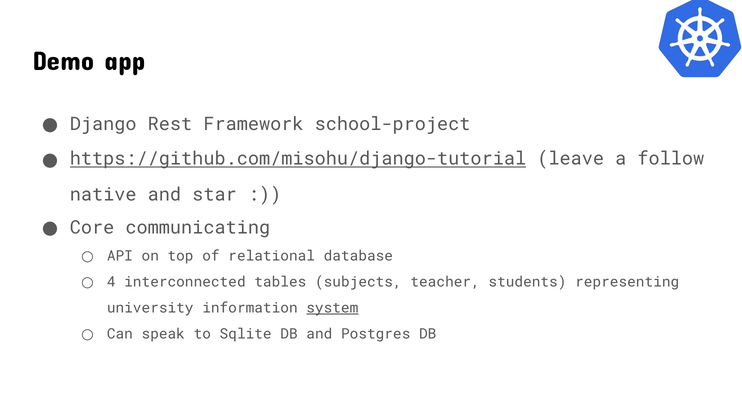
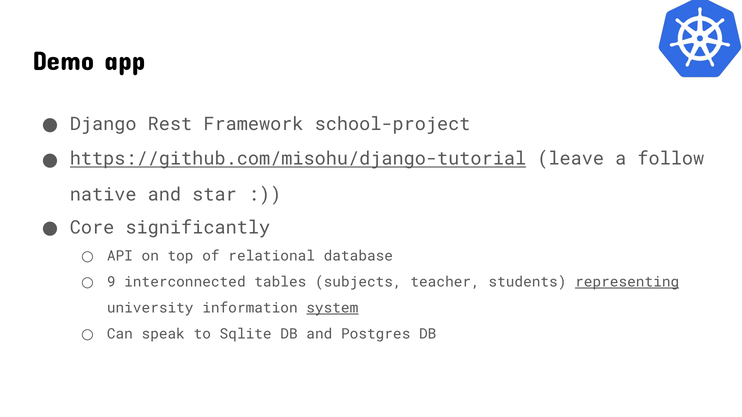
communicating: communicating -> significantly
4: 4 -> 9
representing underline: none -> present
